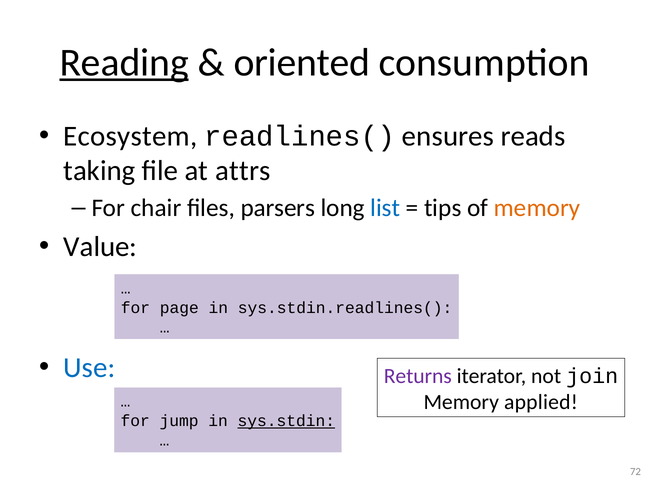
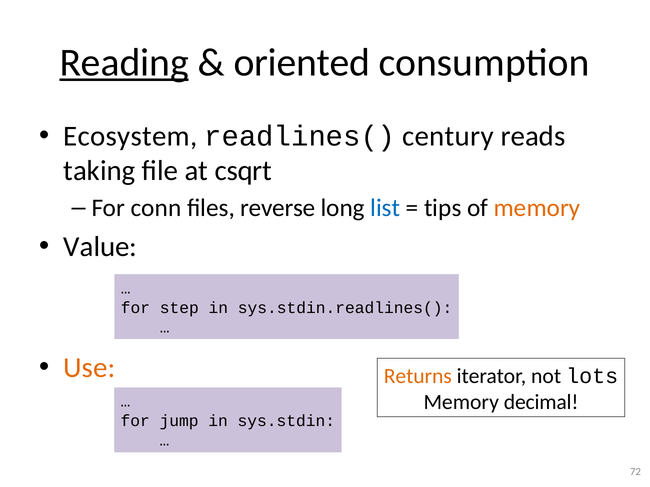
ensures: ensures -> century
attrs: attrs -> csqrt
chair: chair -> conn
parsers: parsers -> reverse
page: page -> step
Use colour: blue -> orange
Returns colour: purple -> orange
join: join -> lots
applied: applied -> decimal
sys.stdin underline: present -> none
